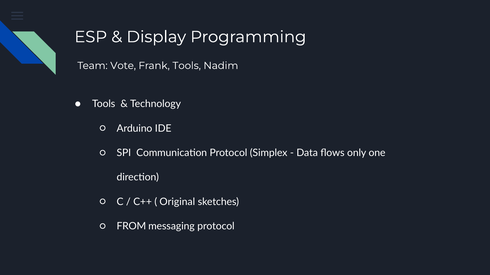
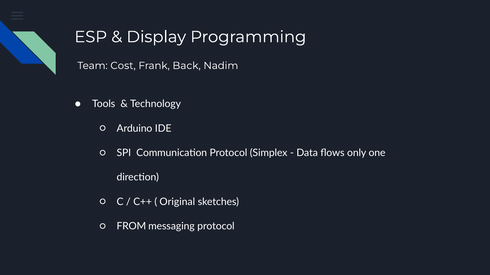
Vote: Vote -> Cost
Frank Tools: Tools -> Back
